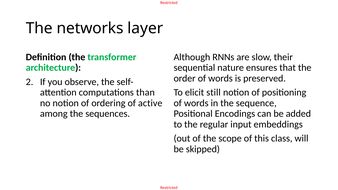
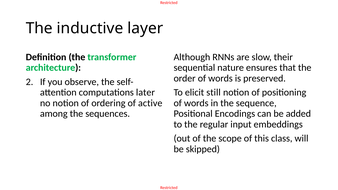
networks: networks -> inductive
than: than -> later
